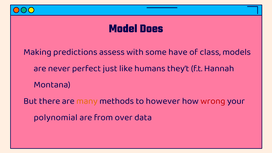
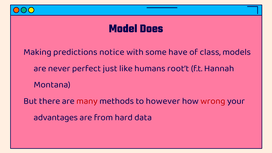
assess: assess -> notice
they’t: they’t -> root’t
many colour: orange -> red
polynomial: polynomial -> advantages
over: over -> hard
